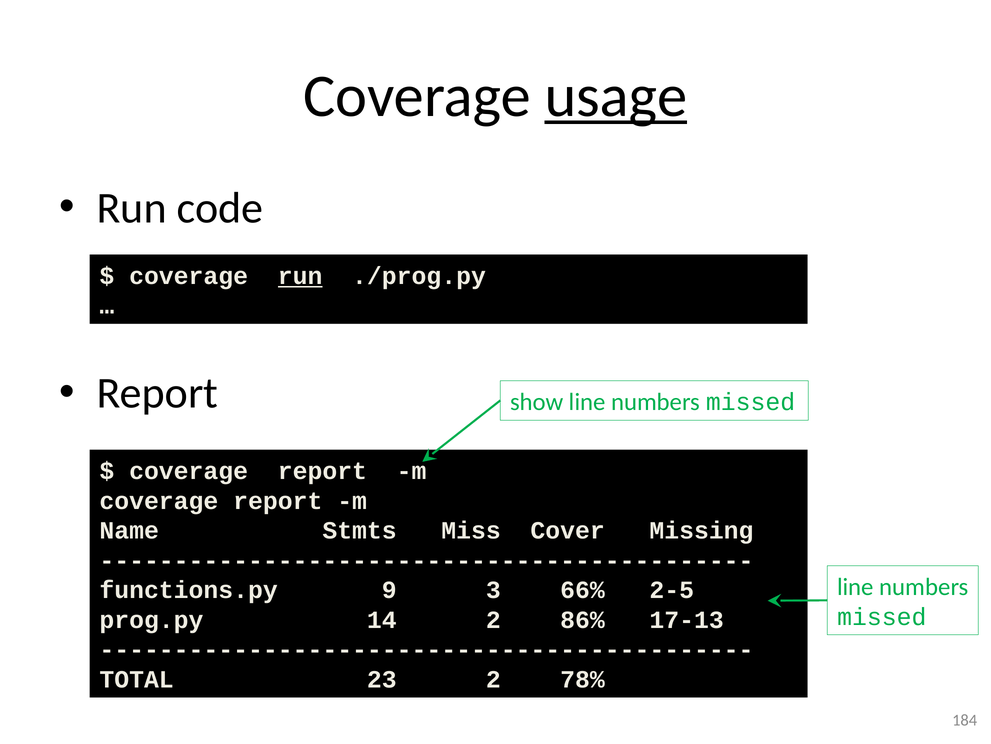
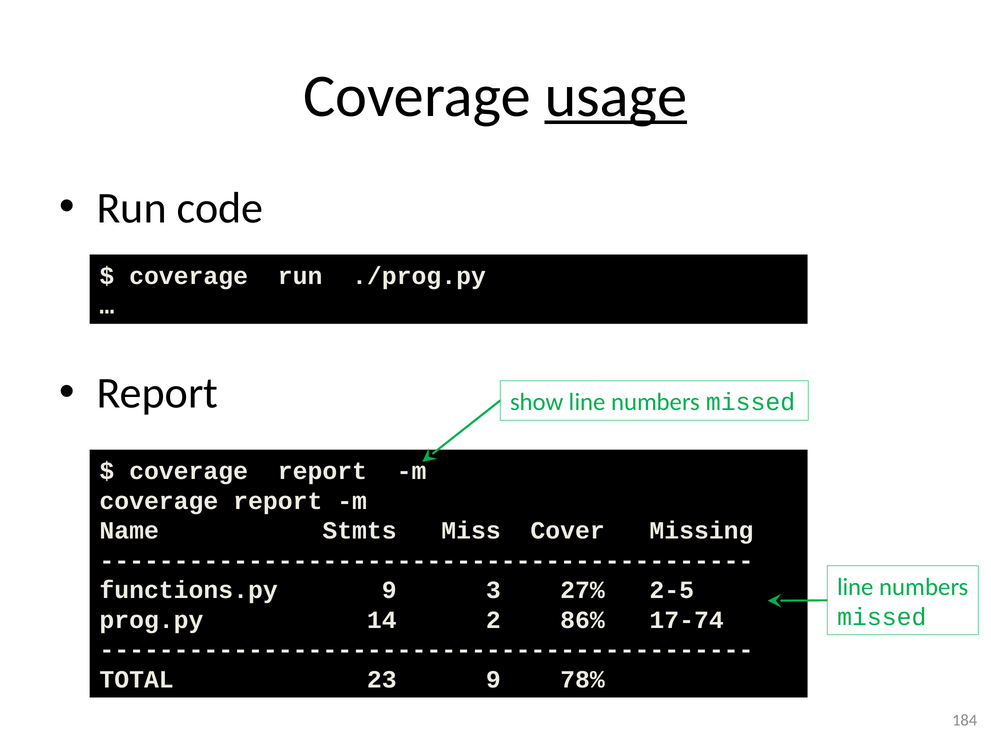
run at (300, 276) underline: present -> none
66%: 66% -> 27%
17-13: 17-13 -> 17-74
23 2: 2 -> 9
